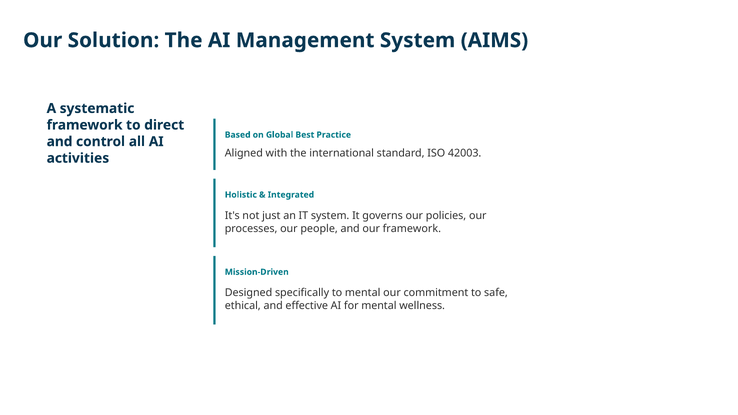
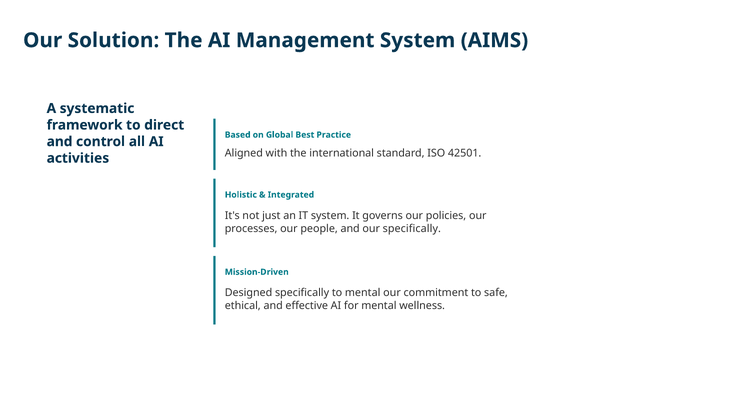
42003: 42003 -> 42501
our framework: framework -> specifically
